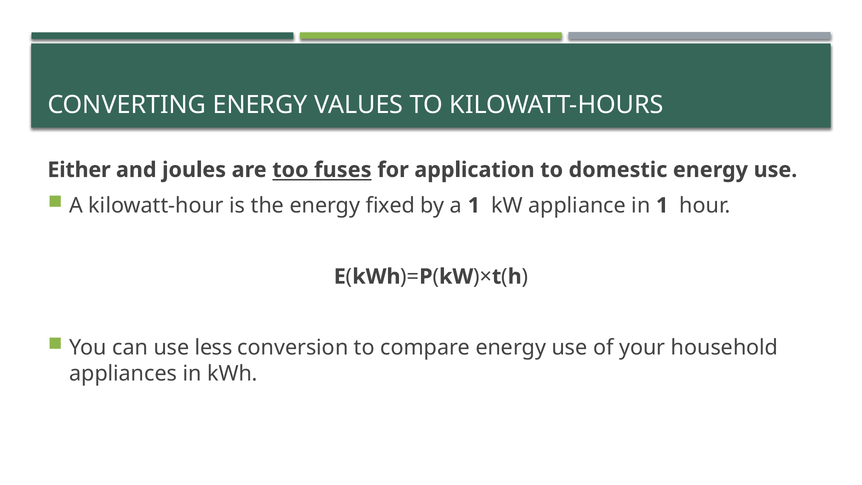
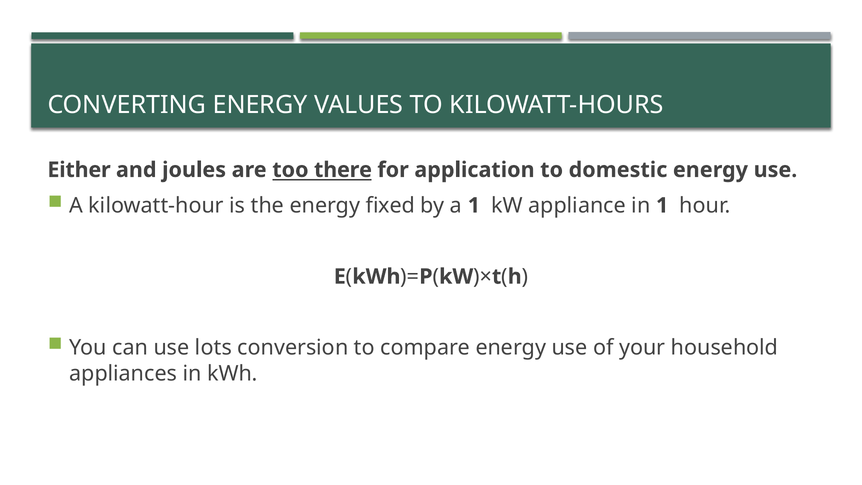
fuses: fuses -> there
less: less -> lots
